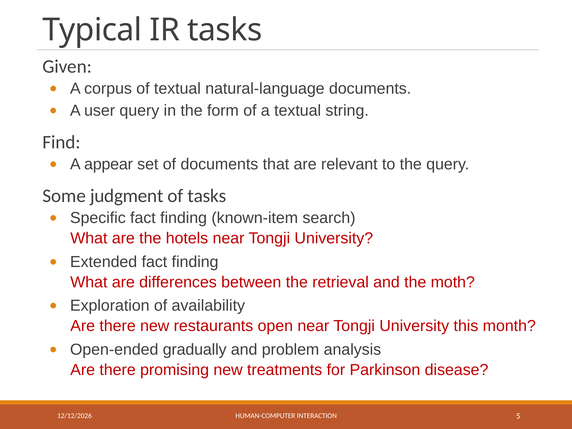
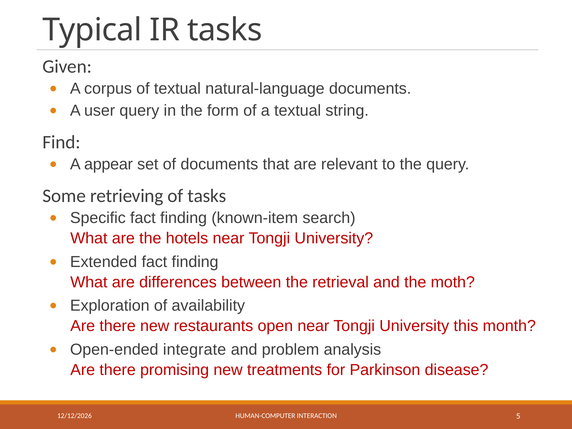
judgment: judgment -> retrieving
gradually: gradually -> integrate
